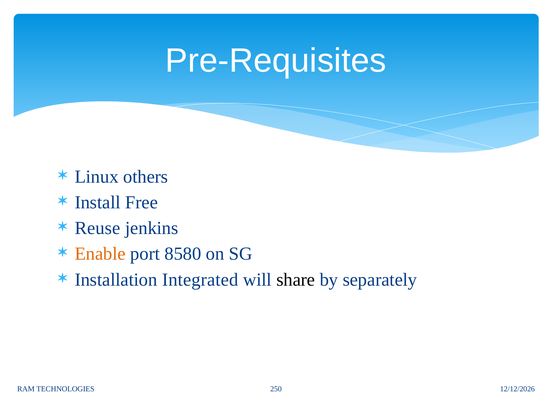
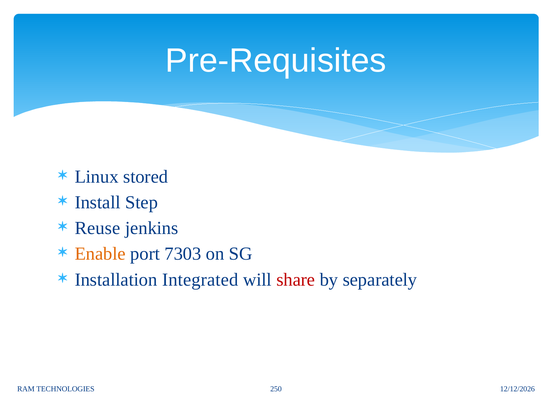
others: others -> stored
Free: Free -> Step
8580: 8580 -> 7303
share colour: black -> red
